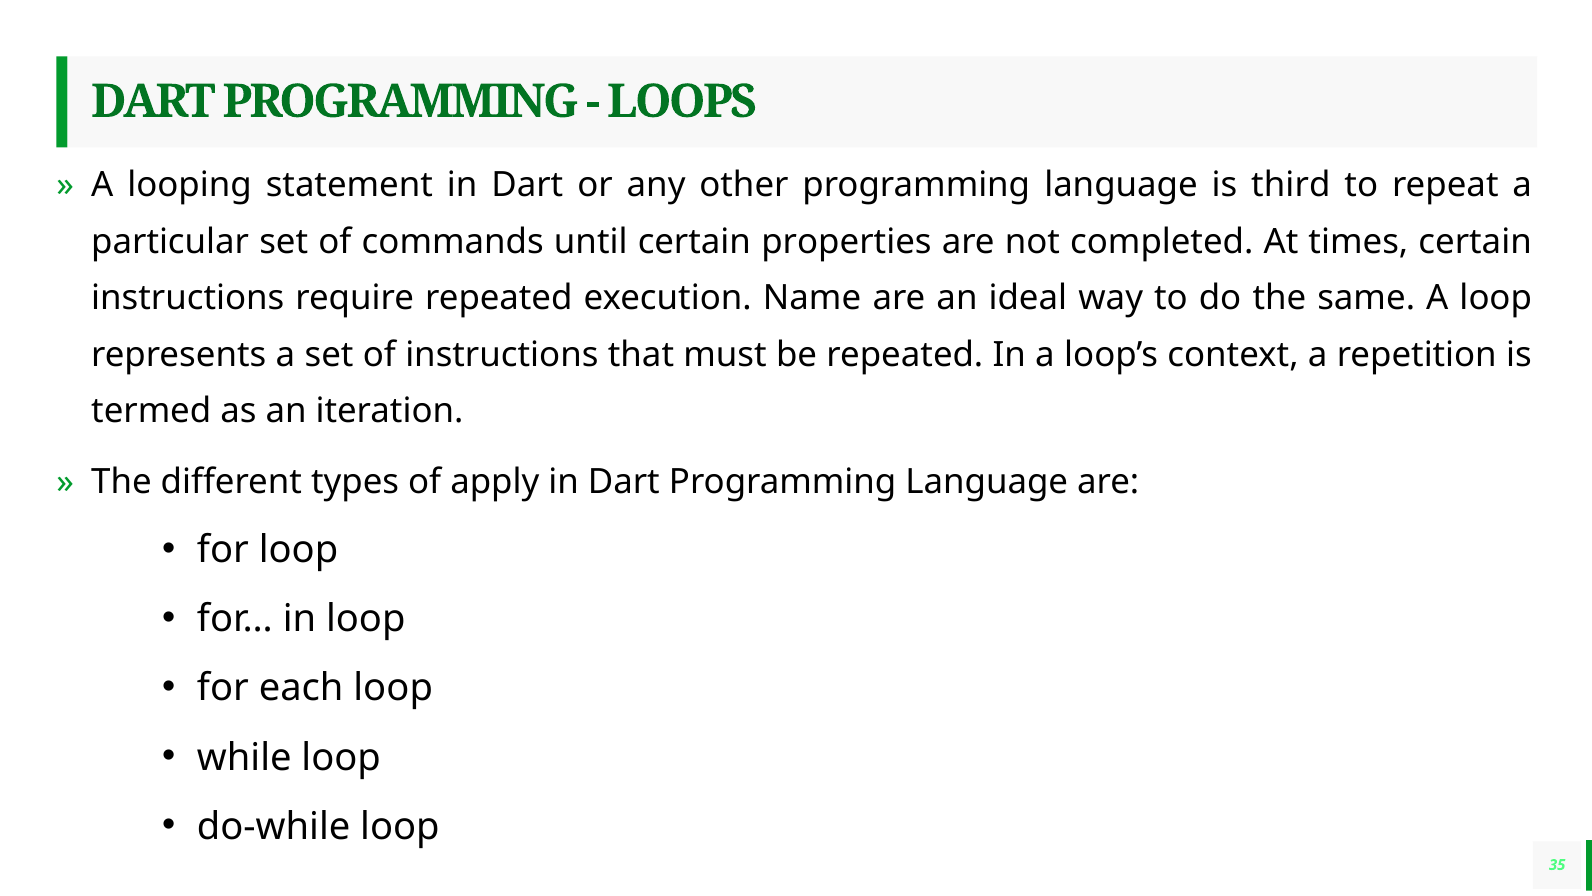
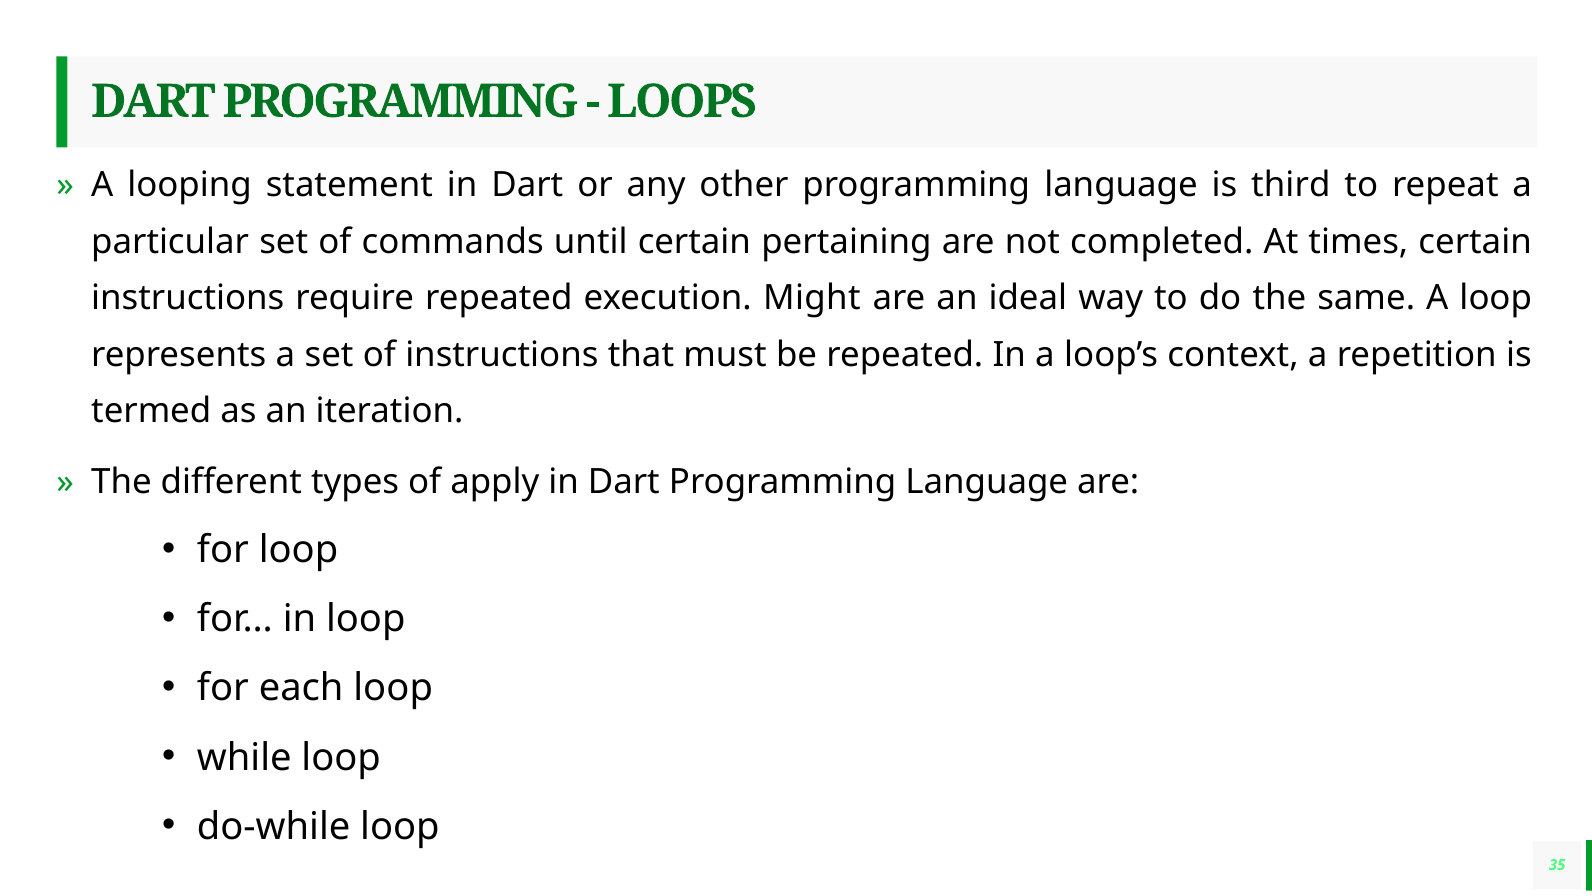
properties: properties -> pertaining
Name: Name -> Might
